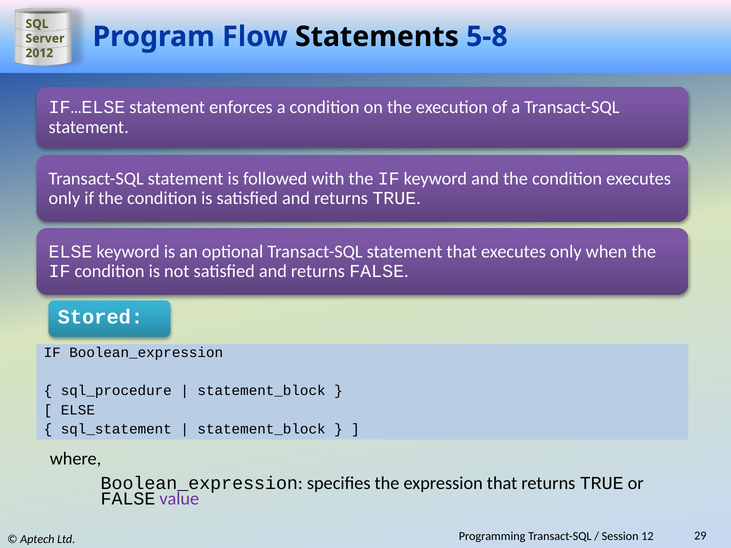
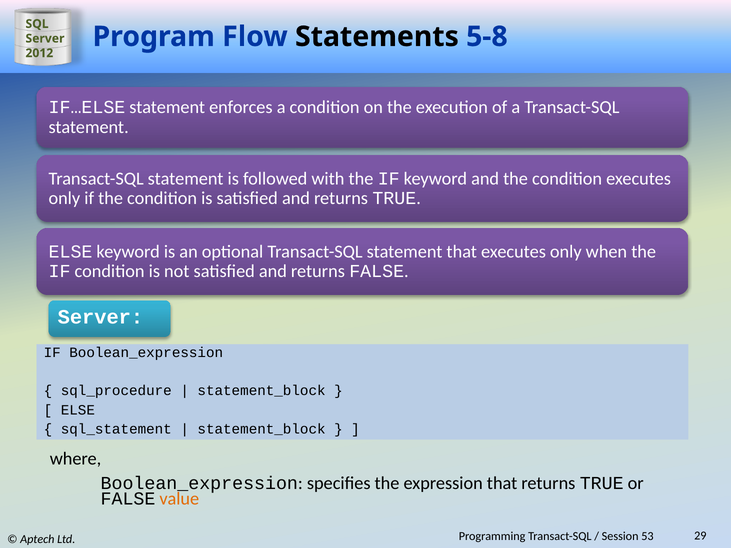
Stored at (100, 317): Stored -> Server
value colour: purple -> orange
12: 12 -> 53
